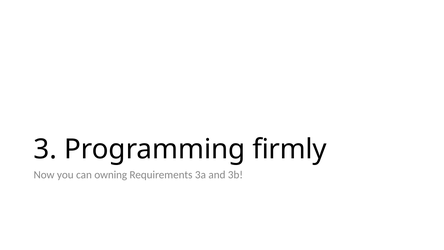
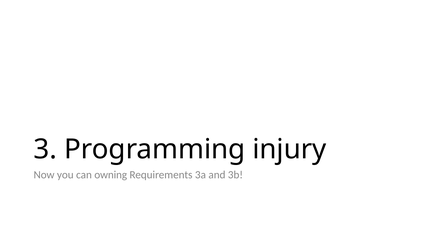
firmly: firmly -> injury
